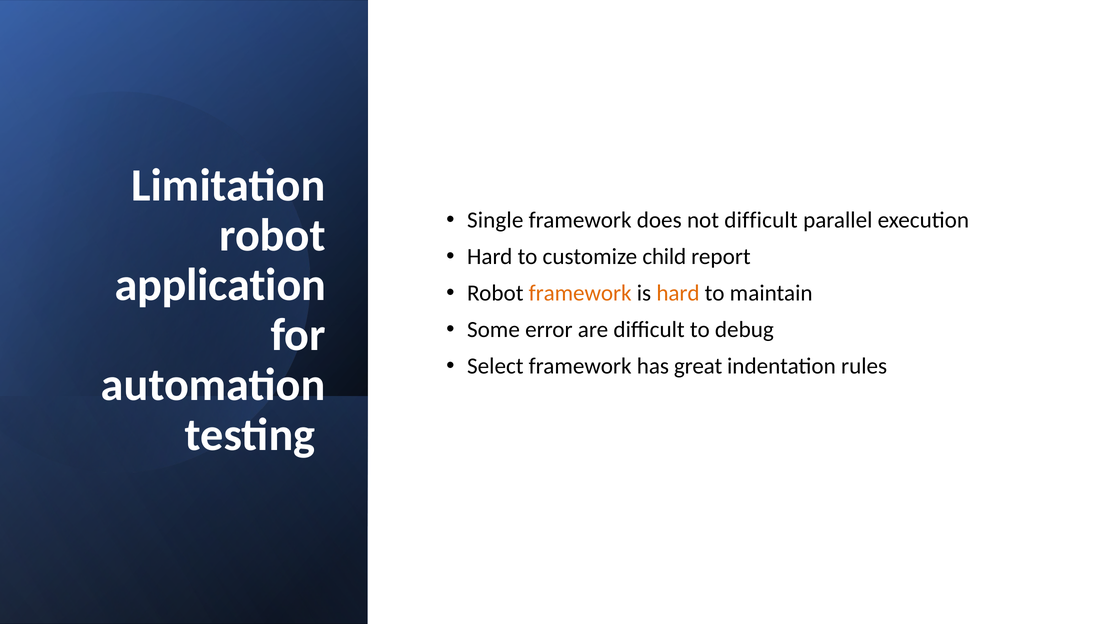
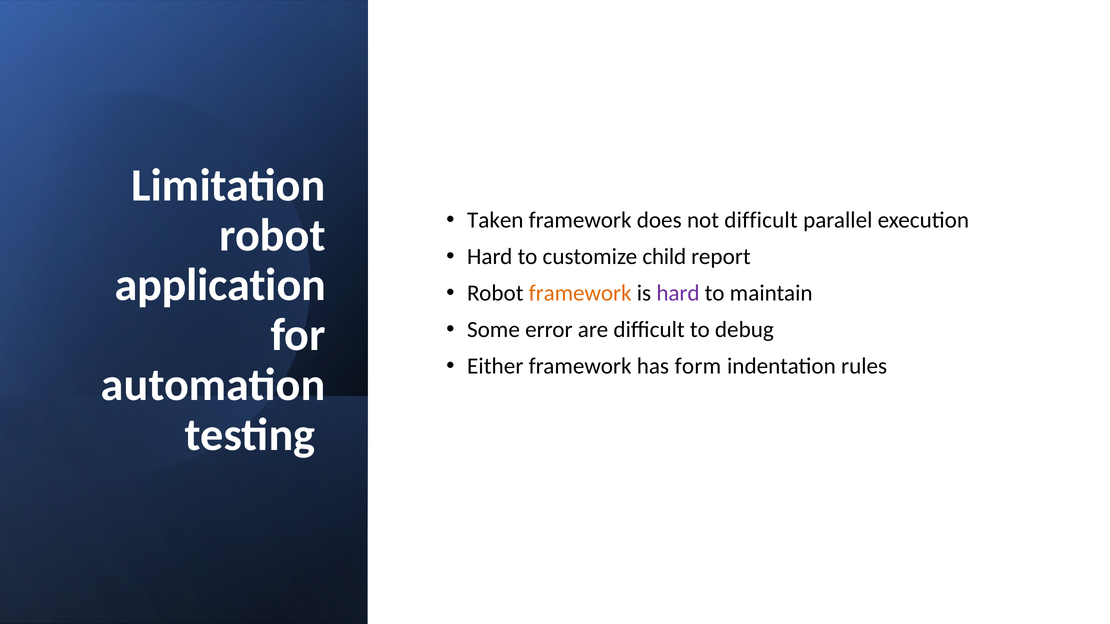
Single: Single -> Taken
hard at (678, 293) colour: orange -> purple
Select: Select -> Either
great: great -> form
